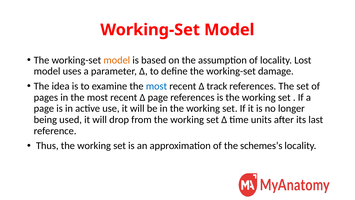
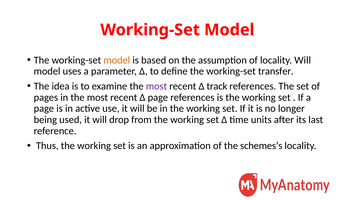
locality Lost: Lost -> Will
damage: damage -> transfer
most at (156, 86) colour: blue -> purple
